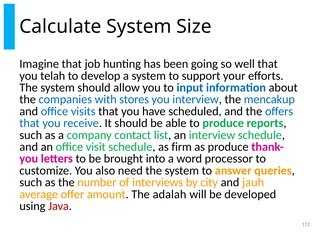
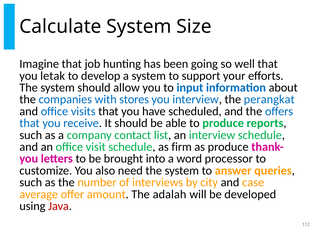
telah: telah -> letak
mencakup: mencakup -> perangkat
jauh: jauh -> case
